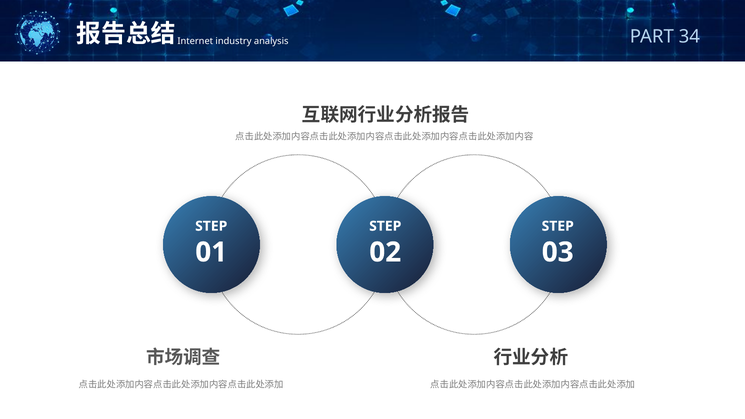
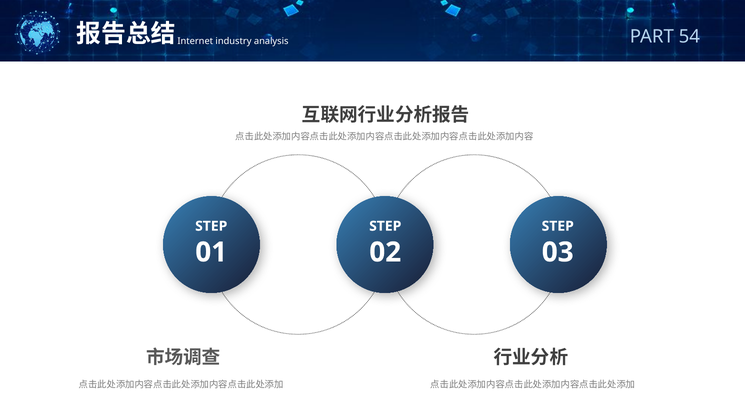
34: 34 -> 54
